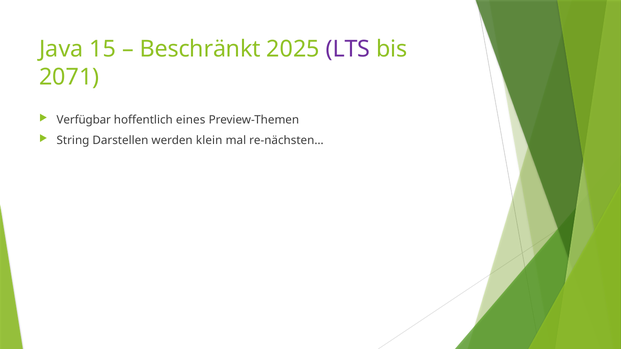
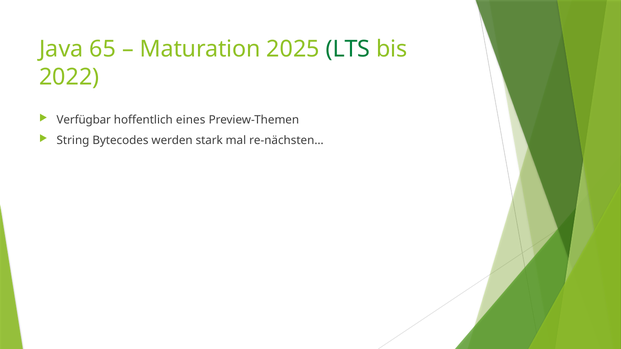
15: 15 -> 65
Beschränkt: Beschränkt -> Maturation
LTS colour: purple -> green
2071: 2071 -> 2022
Darstellen: Darstellen -> Bytecodes
klein: klein -> stark
